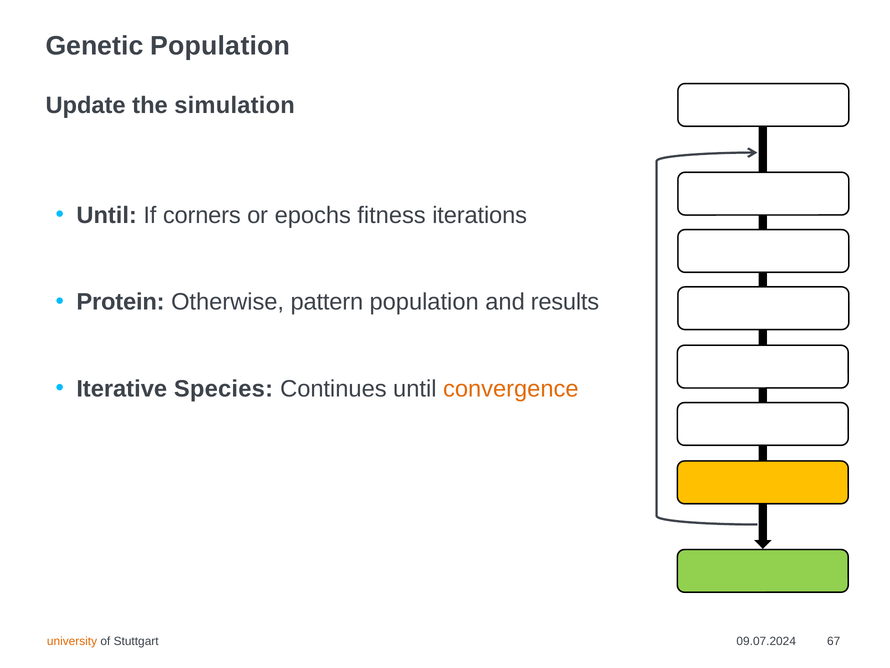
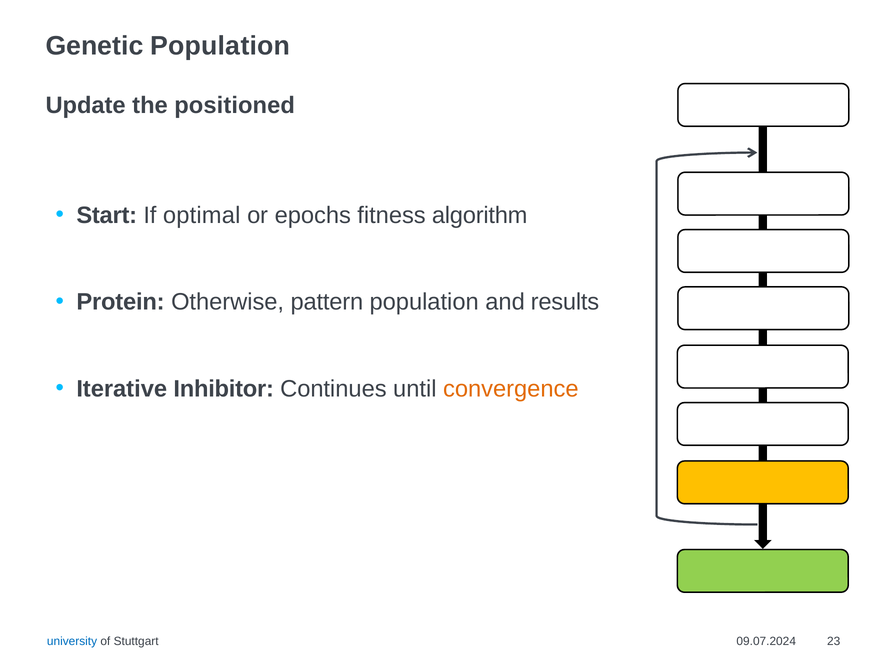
simulation: simulation -> positioned
Until at (107, 215): Until -> Start
corners: corners -> optimal
iterations: iterations -> algorithm
Species: Species -> Inhibitor
university colour: orange -> blue
67: 67 -> 23
